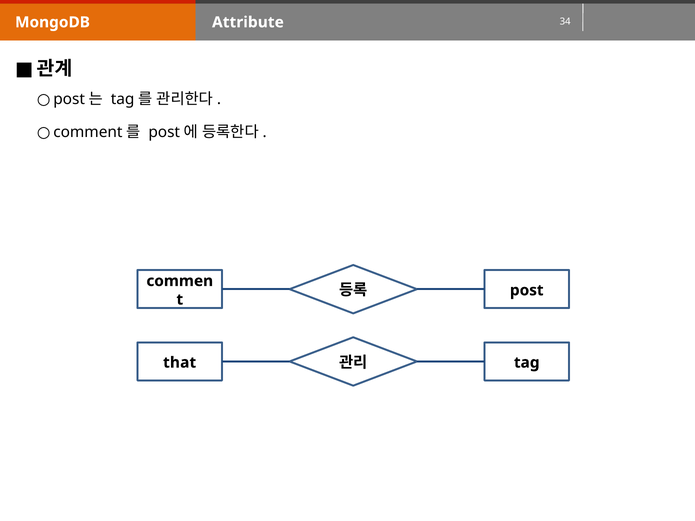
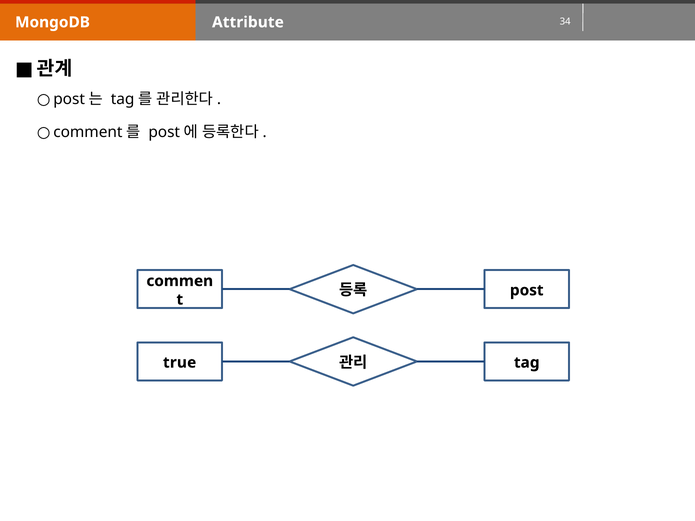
that: that -> true
